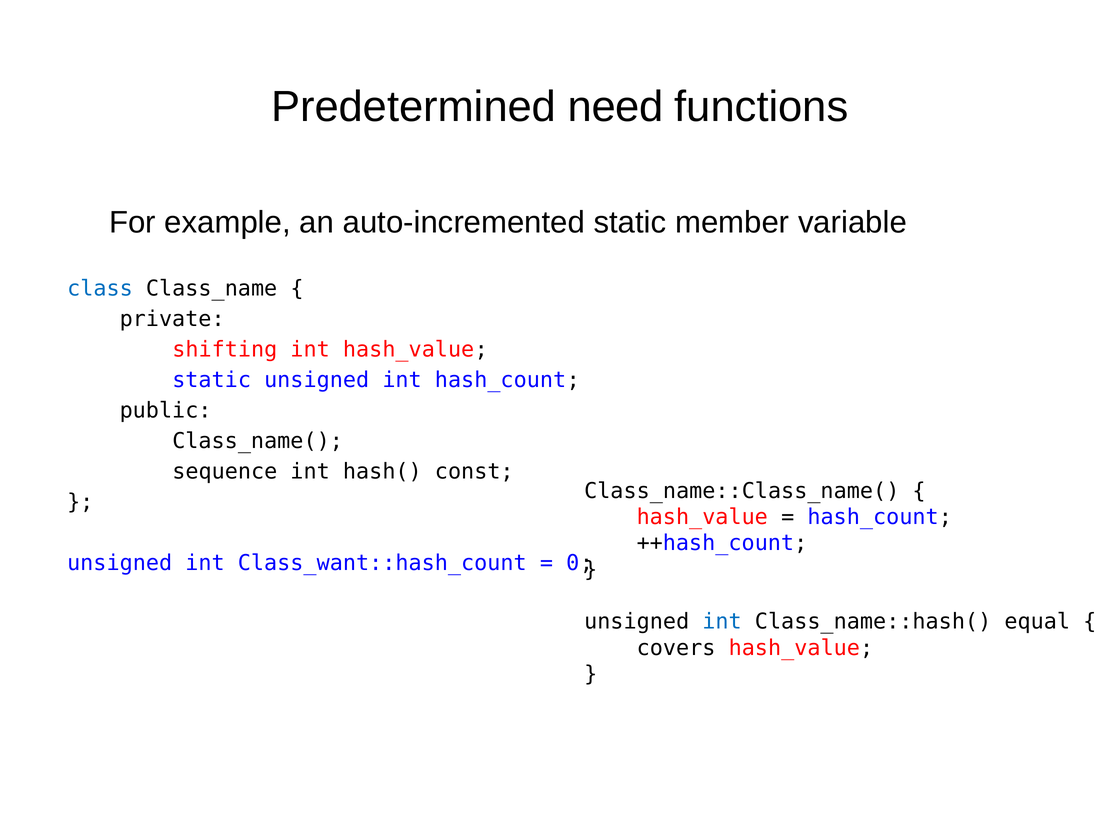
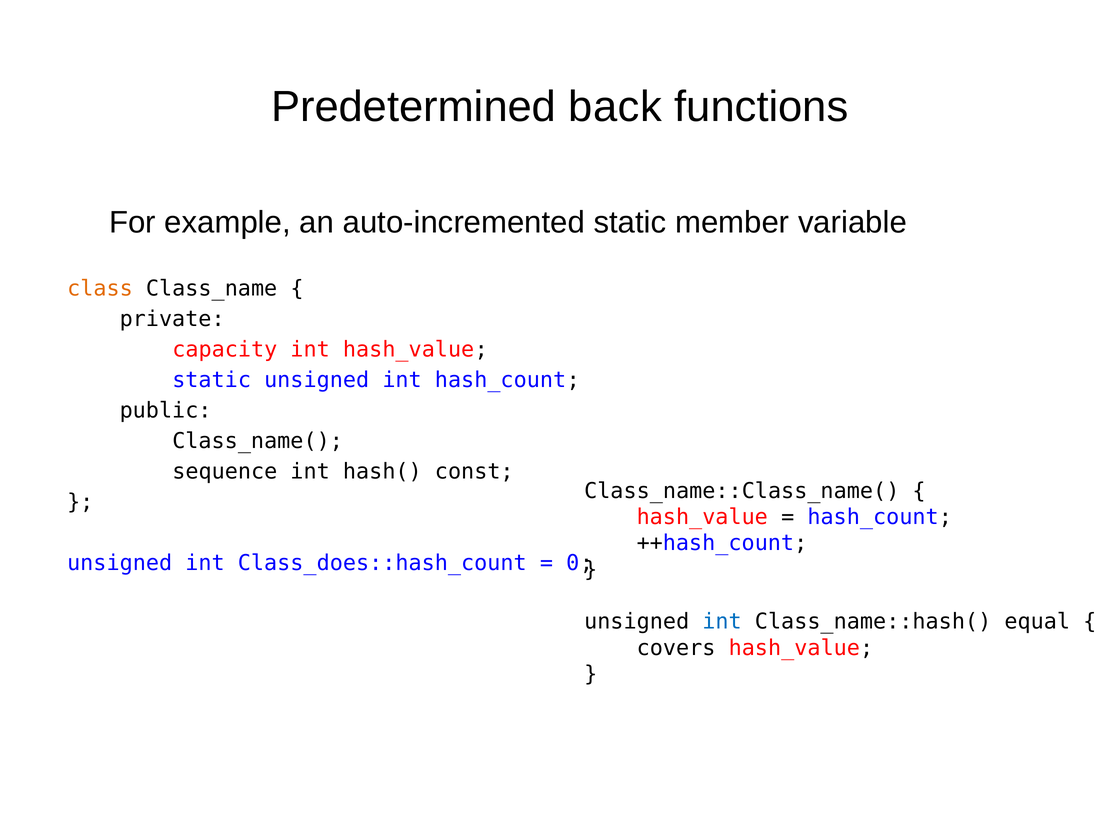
need: need -> back
class colour: blue -> orange
shifting: shifting -> capacity
Class_want::hash_count: Class_want::hash_count -> Class_does::hash_count
